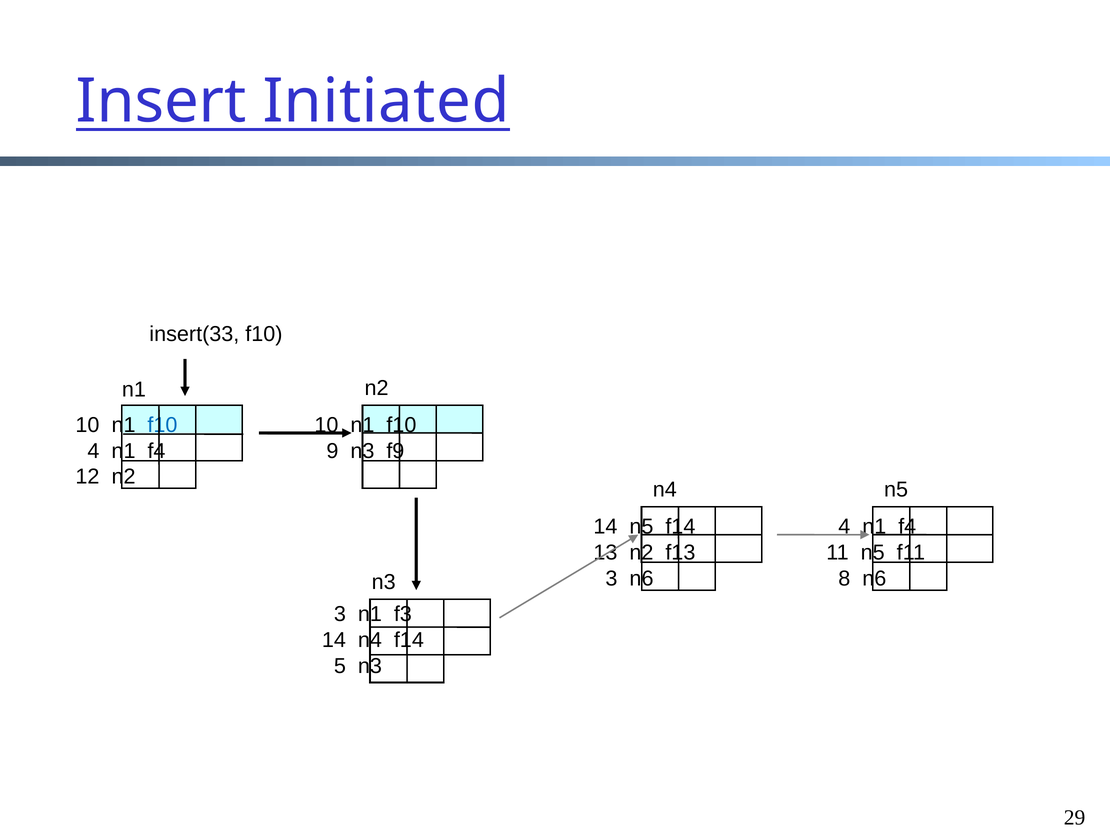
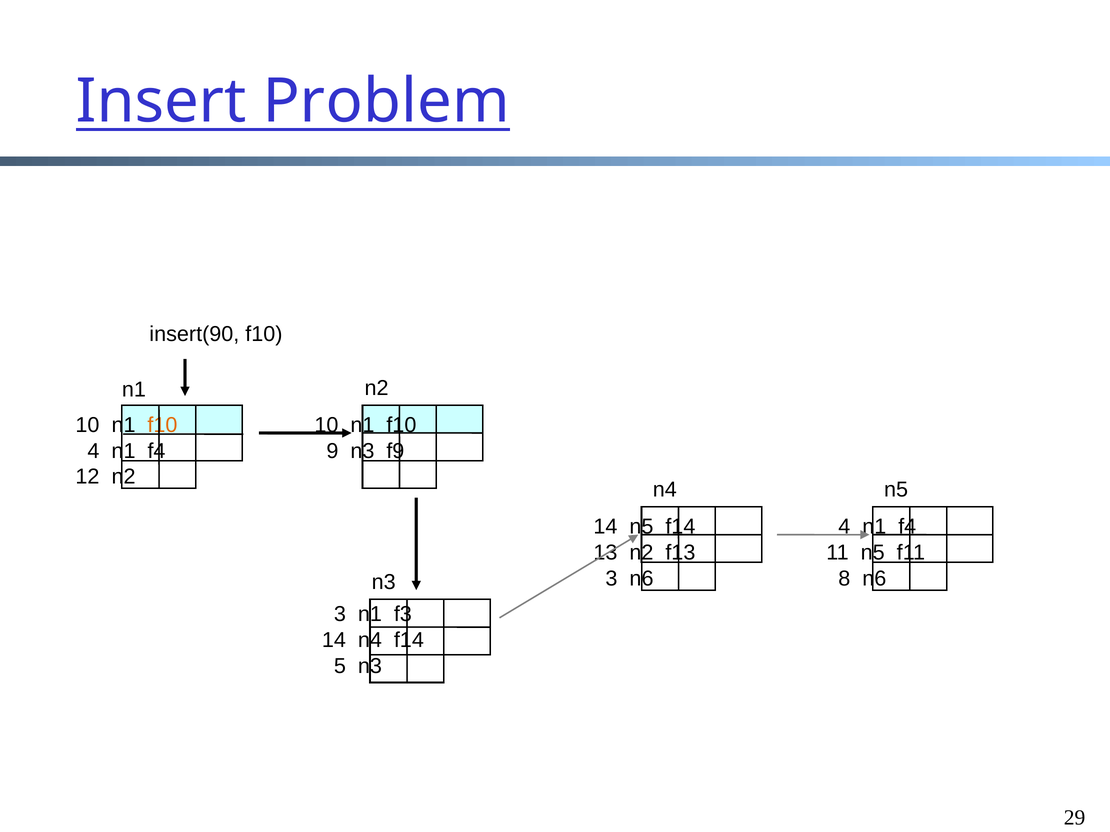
Initiated: Initiated -> Problem
insert(33: insert(33 -> insert(90
f10 at (162, 425) colour: blue -> orange
